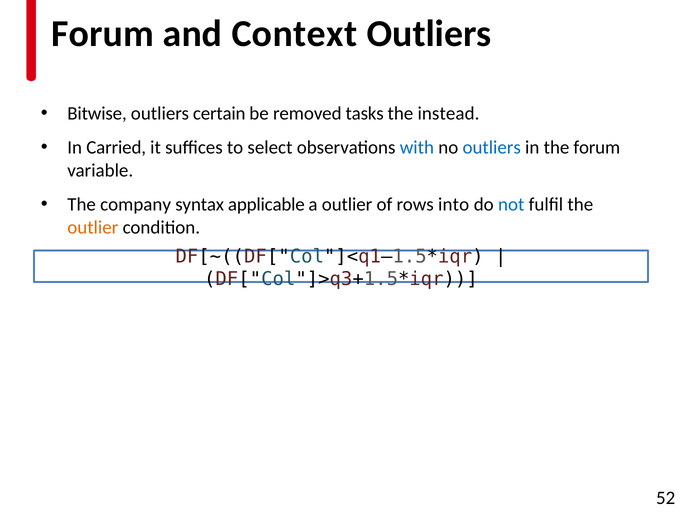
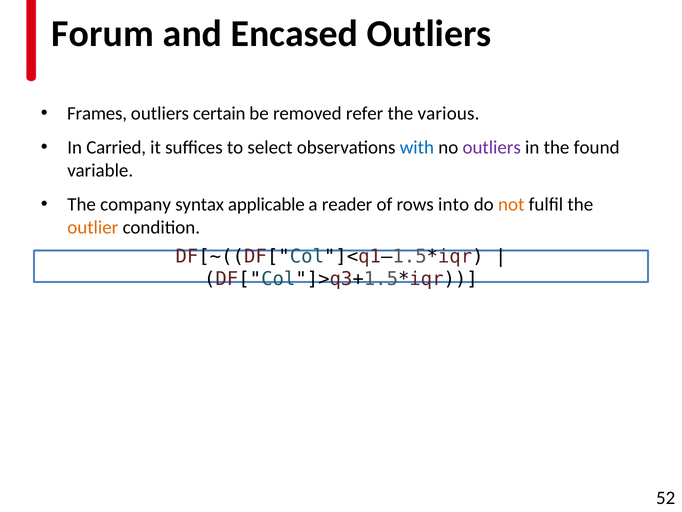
Context: Context -> Encased
Bitwise: Bitwise -> Frames
tasks: tasks -> refer
instead: instead -> various
outliers at (492, 148) colour: blue -> purple
the forum: forum -> found
a outlier: outlier -> reader
not colour: blue -> orange
